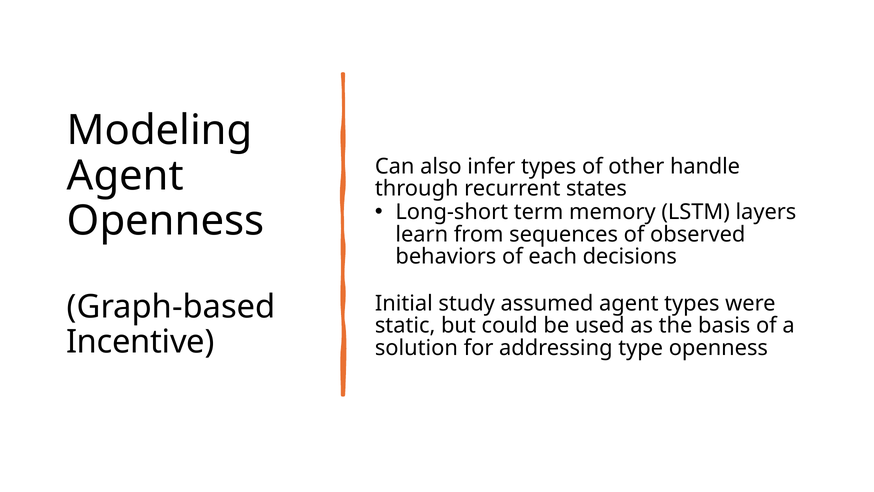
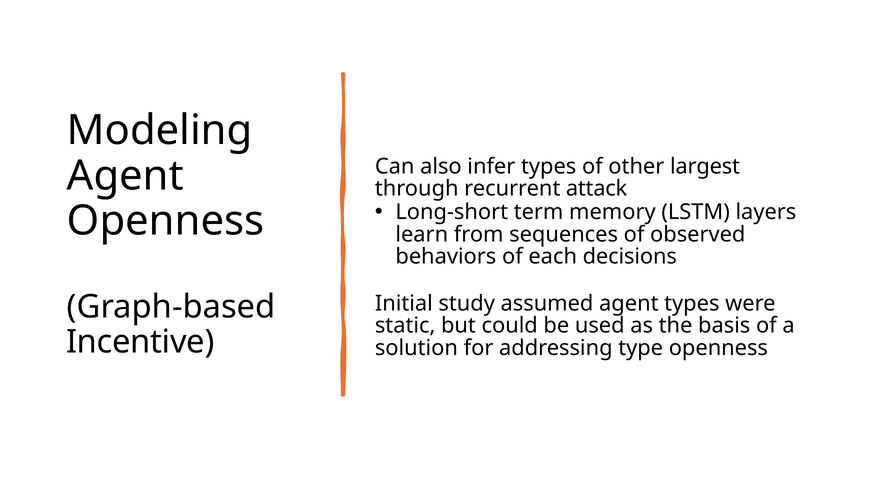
handle: handle -> largest
states: states -> attack
